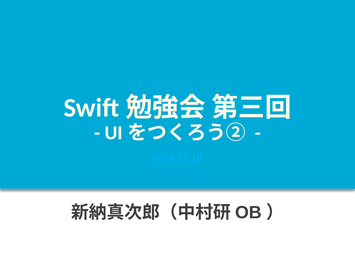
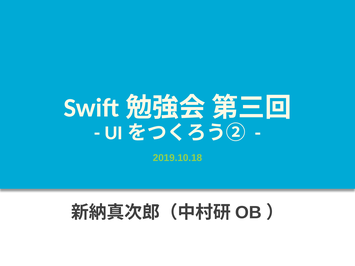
2019.10.18 colour: light blue -> light green
